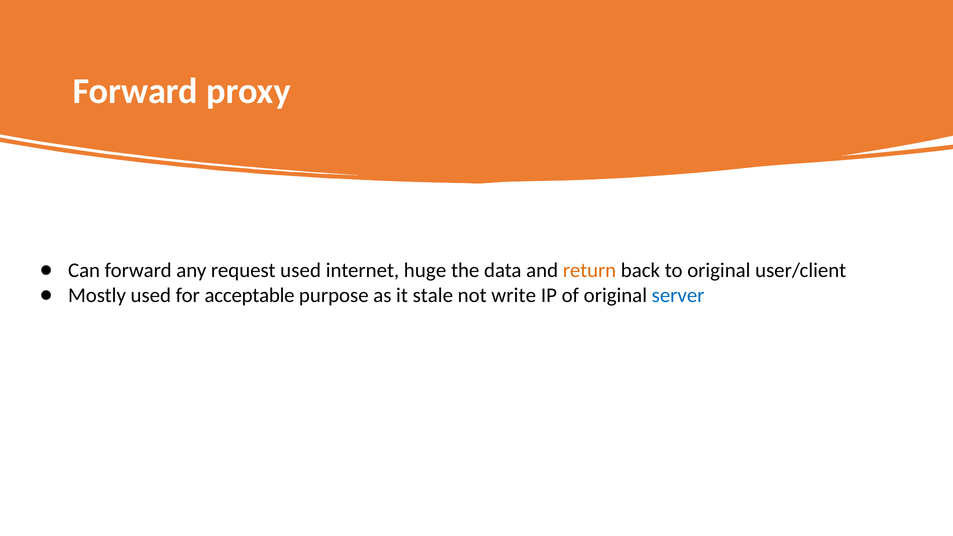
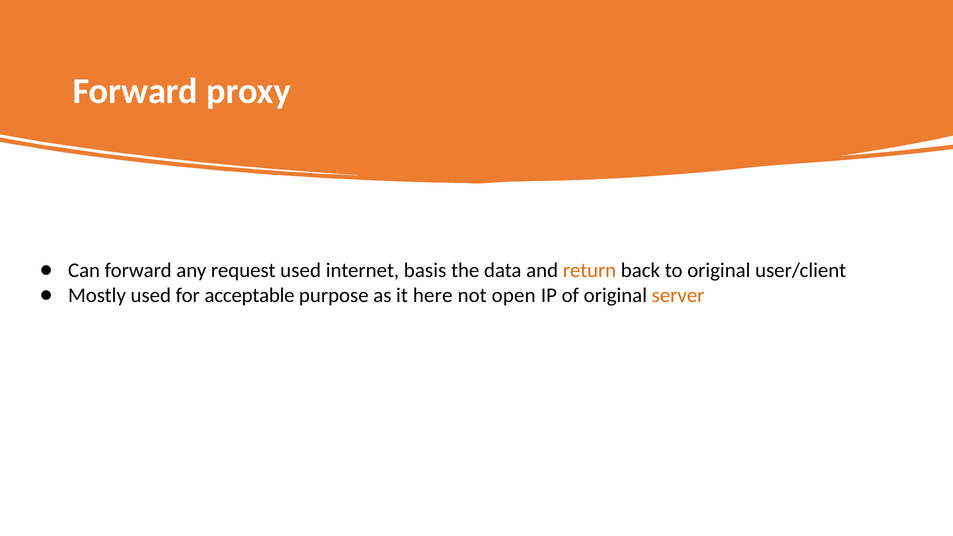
huge: huge -> basis
stale: stale -> here
write: write -> open
server colour: blue -> orange
